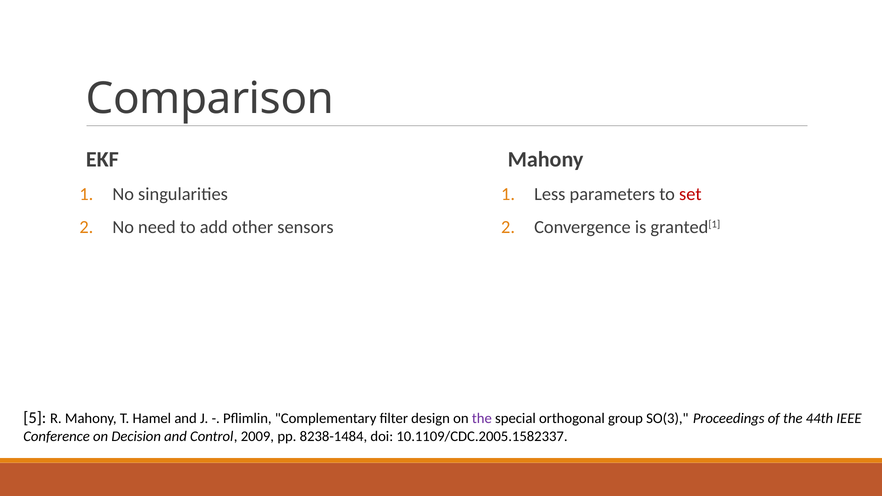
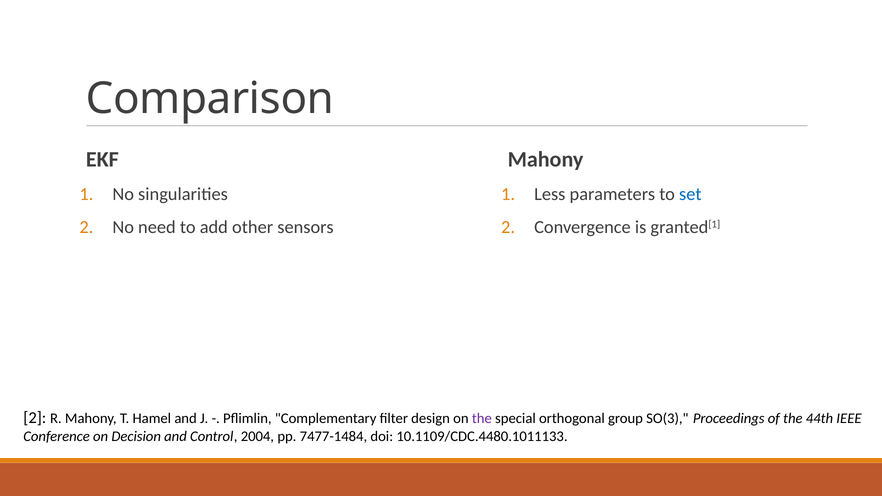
set colour: red -> blue
5 at (35, 418): 5 -> 2
2009: 2009 -> 2004
8238-1484: 8238-1484 -> 7477-1484
10.1109/CDC.2005.1582337: 10.1109/CDC.2005.1582337 -> 10.1109/CDC.4480.1011133
